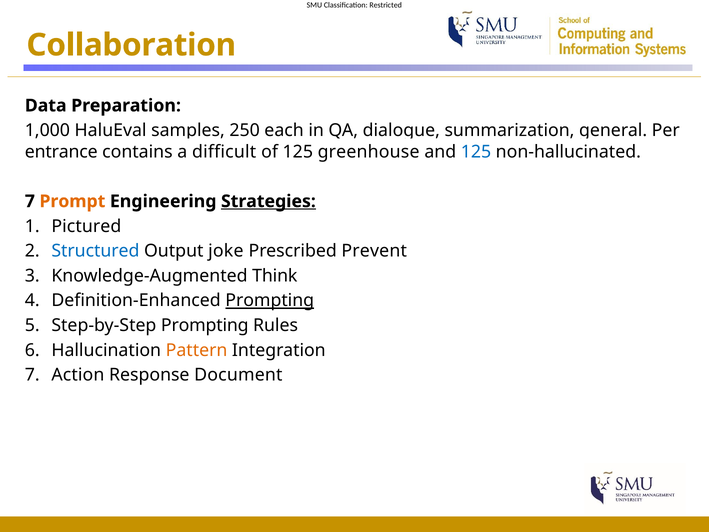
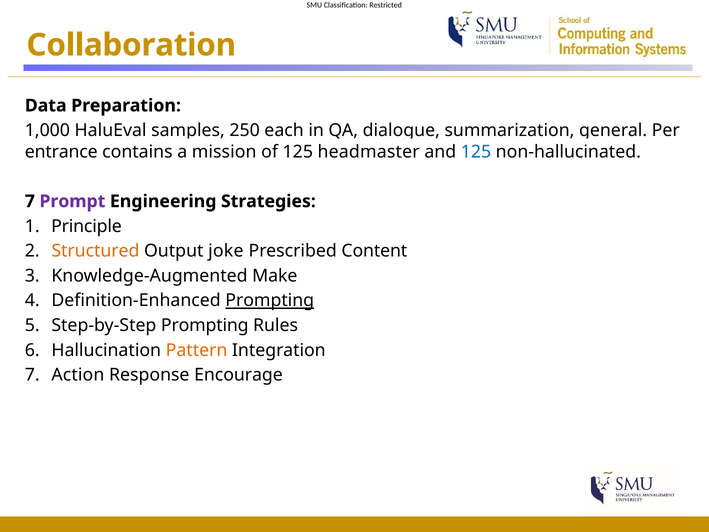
difficult: difficult -> mission
greenhouse: greenhouse -> headmaster
Prompt colour: orange -> purple
Strategies underline: present -> none
Pictured: Pictured -> Principle
Structured colour: blue -> orange
Prevent: Prevent -> Content
Think: Think -> Make
Document: Document -> Encourage
